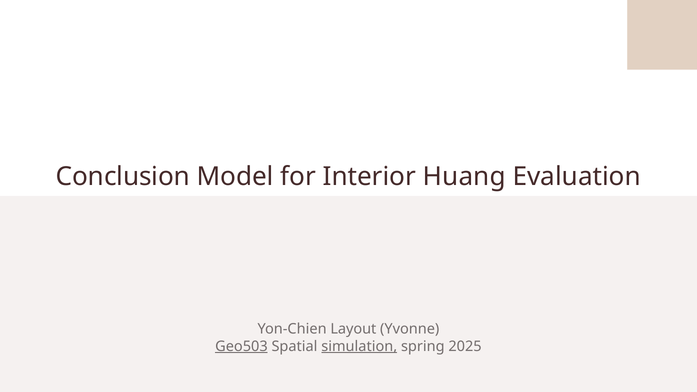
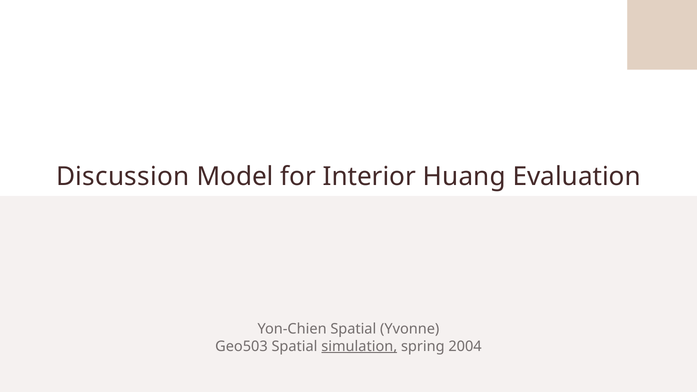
Conclusion: Conclusion -> Discussion
Yon-Chien Layout: Layout -> Spatial
Geo503 underline: present -> none
2025: 2025 -> 2004
